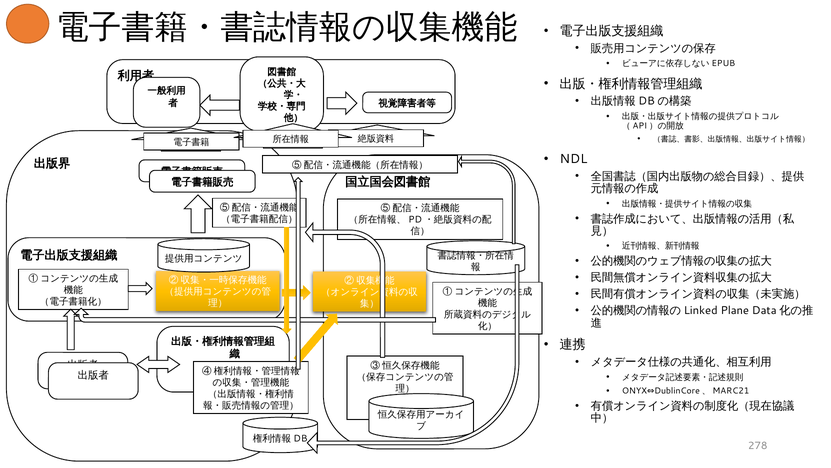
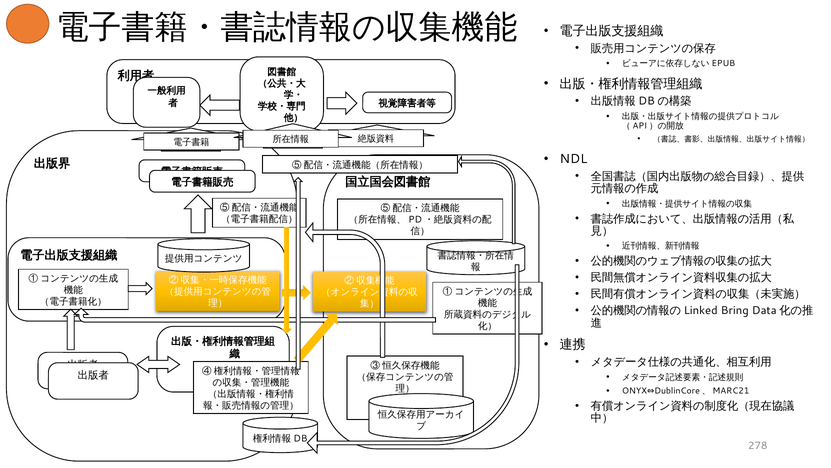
Plane: Plane -> Bring
